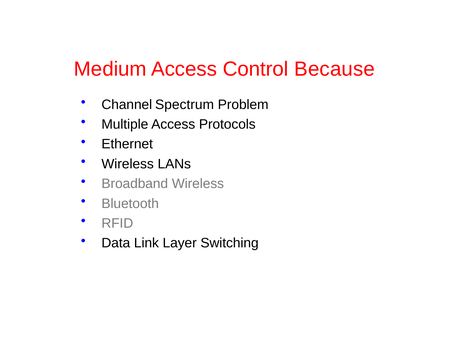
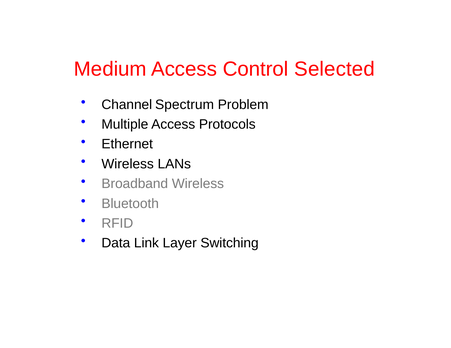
Because: Because -> Selected
